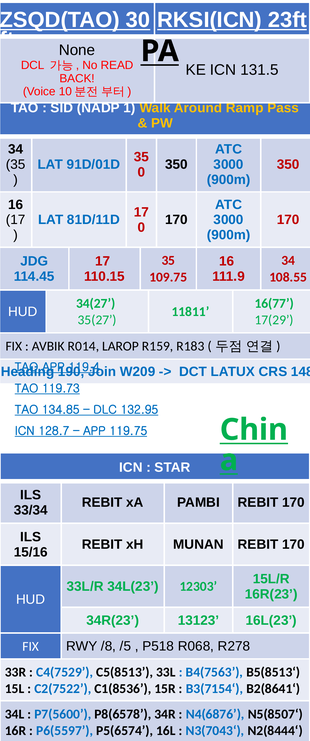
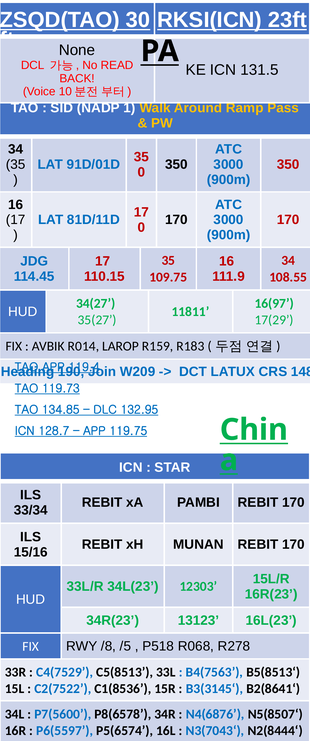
16(77: 16(77 -> 16(97
B3(7154‘: B3(7154‘ -> B3(3145‘
